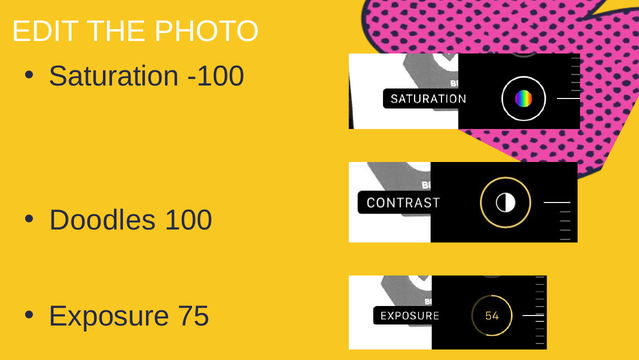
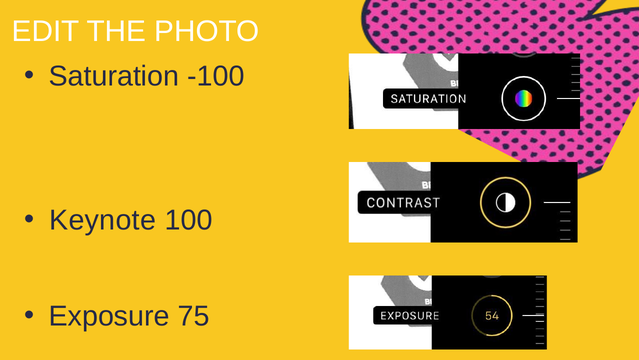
Doodles: Doodles -> Keynote
